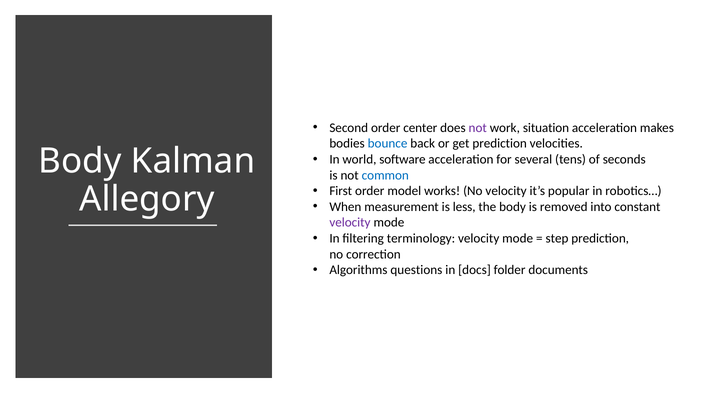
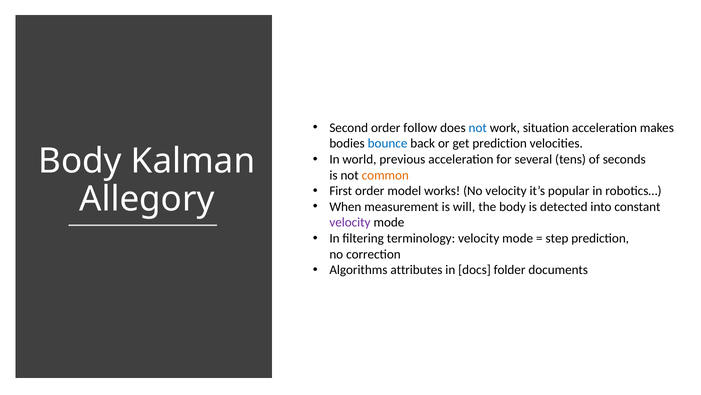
center: center -> follow
not at (478, 128) colour: purple -> blue
software: software -> previous
common colour: blue -> orange
less: less -> will
removed: removed -> detected
questions: questions -> attributes
